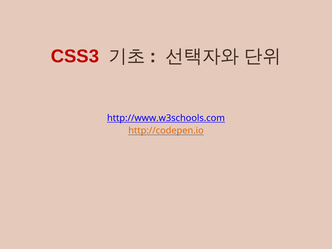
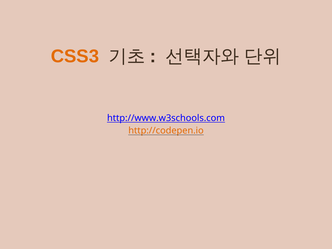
CSS3 colour: red -> orange
